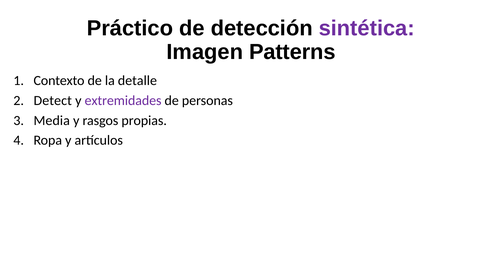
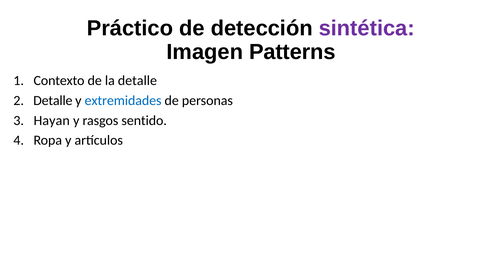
Detect at (53, 101): Detect -> Detalle
extremidades colour: purple -> blue
Media: Media -> Hayan
propias: propias -> sentido
